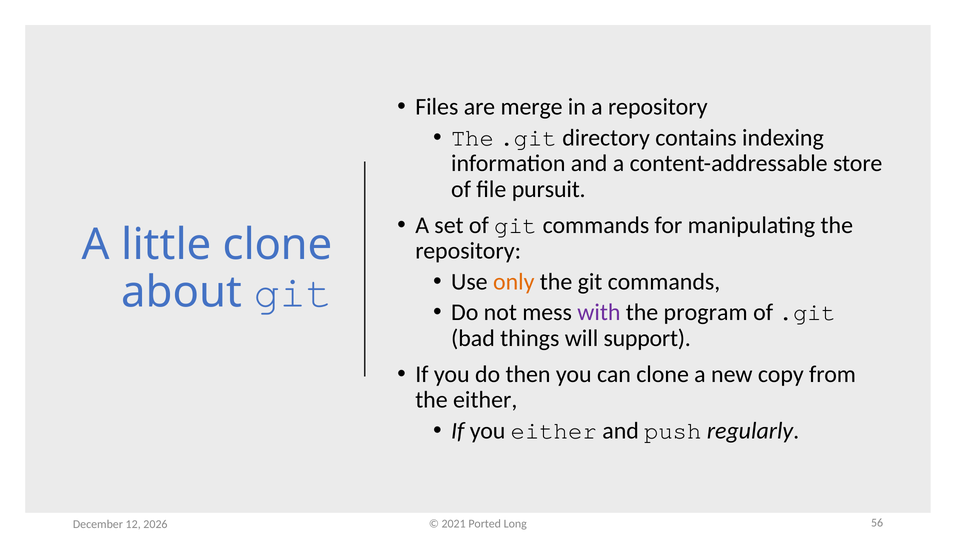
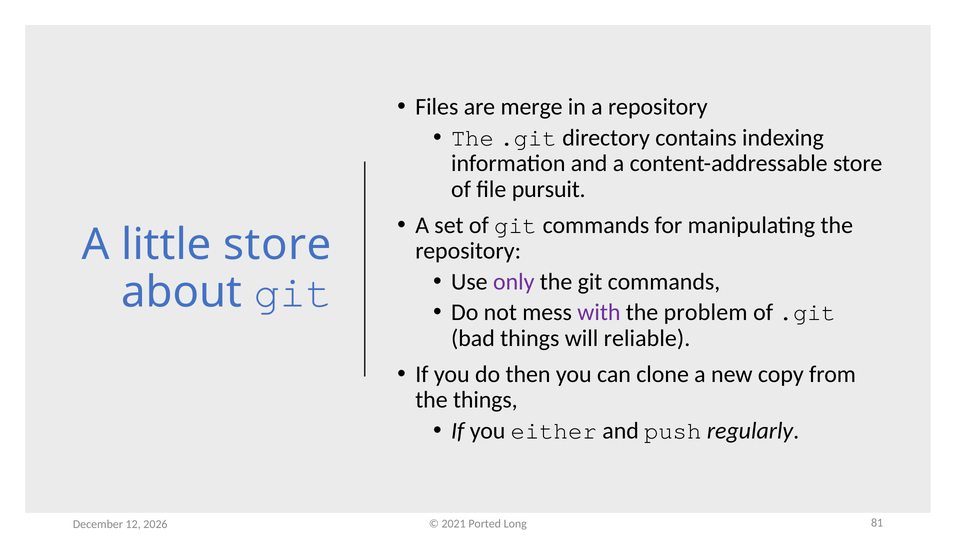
little clone: clone -> store
only colour: orange -> purple
program: program -> problem
support: support -> reliable
the either: either -> things
56: 56 -> 81
